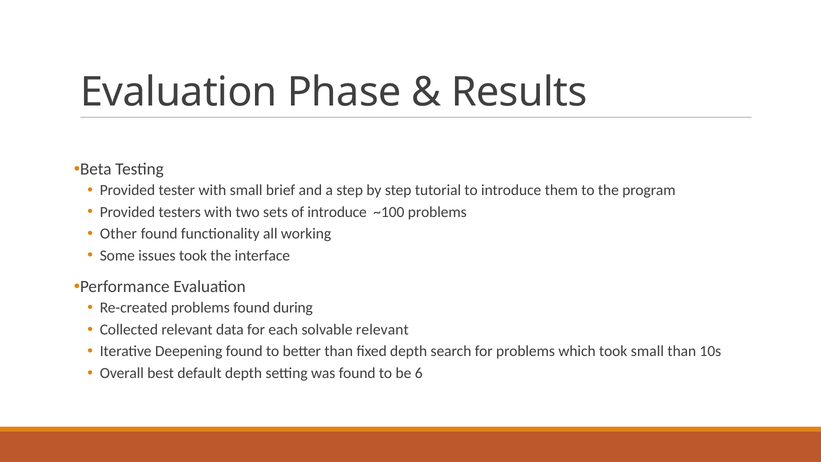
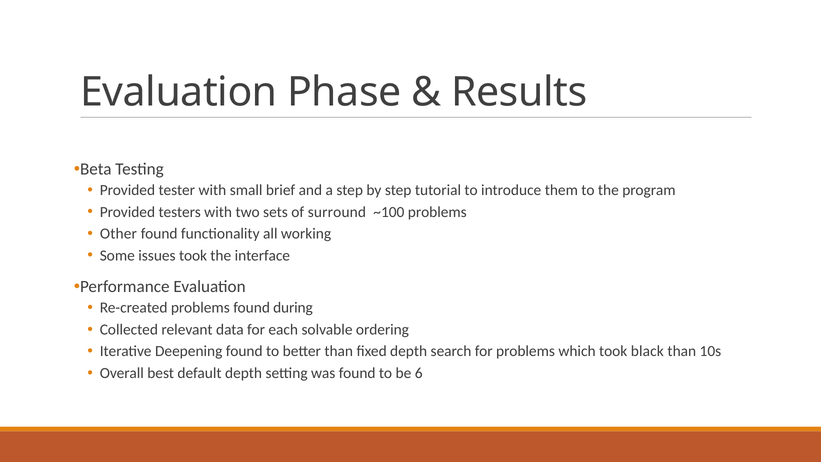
of introduce: introduce -> surround
solvable relevant: relevant -> ordering
took small: small -> black
